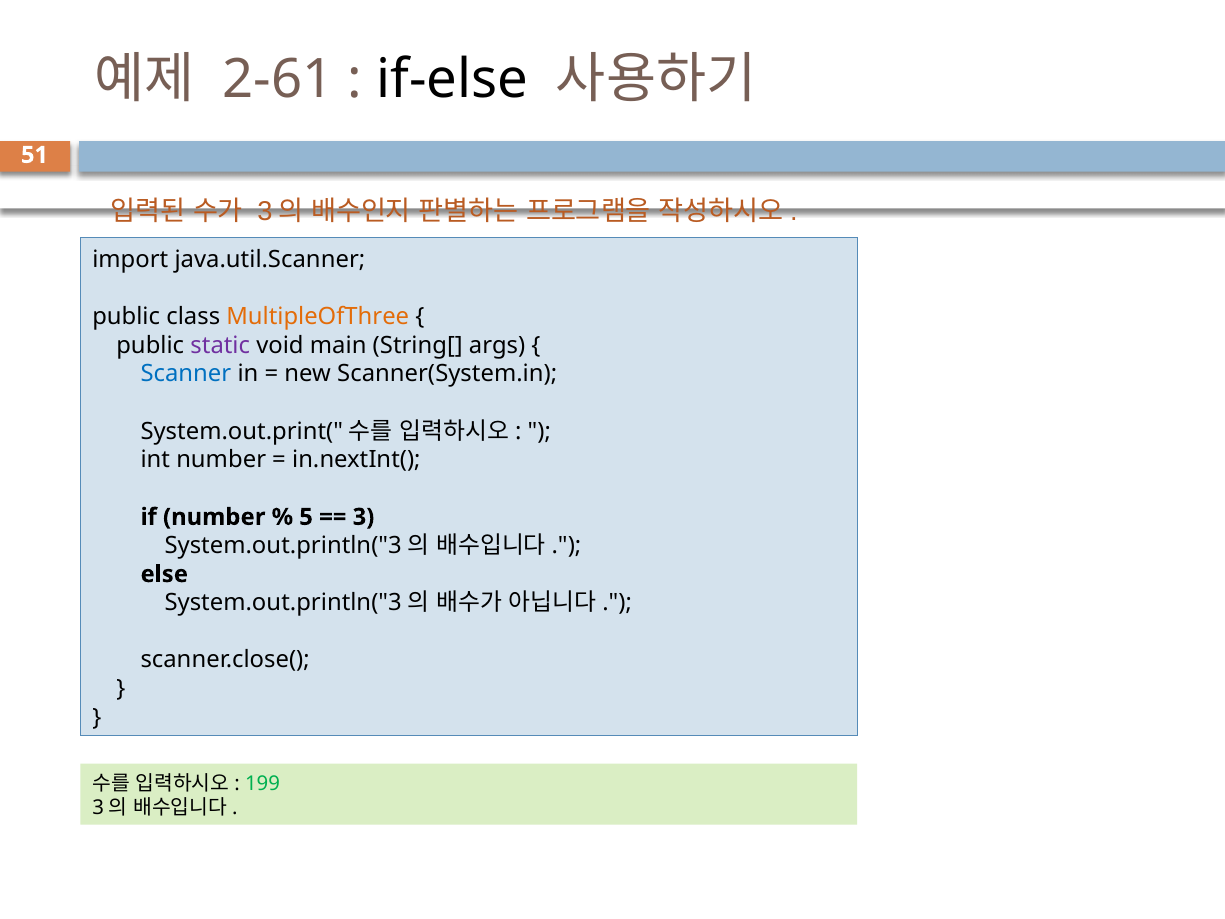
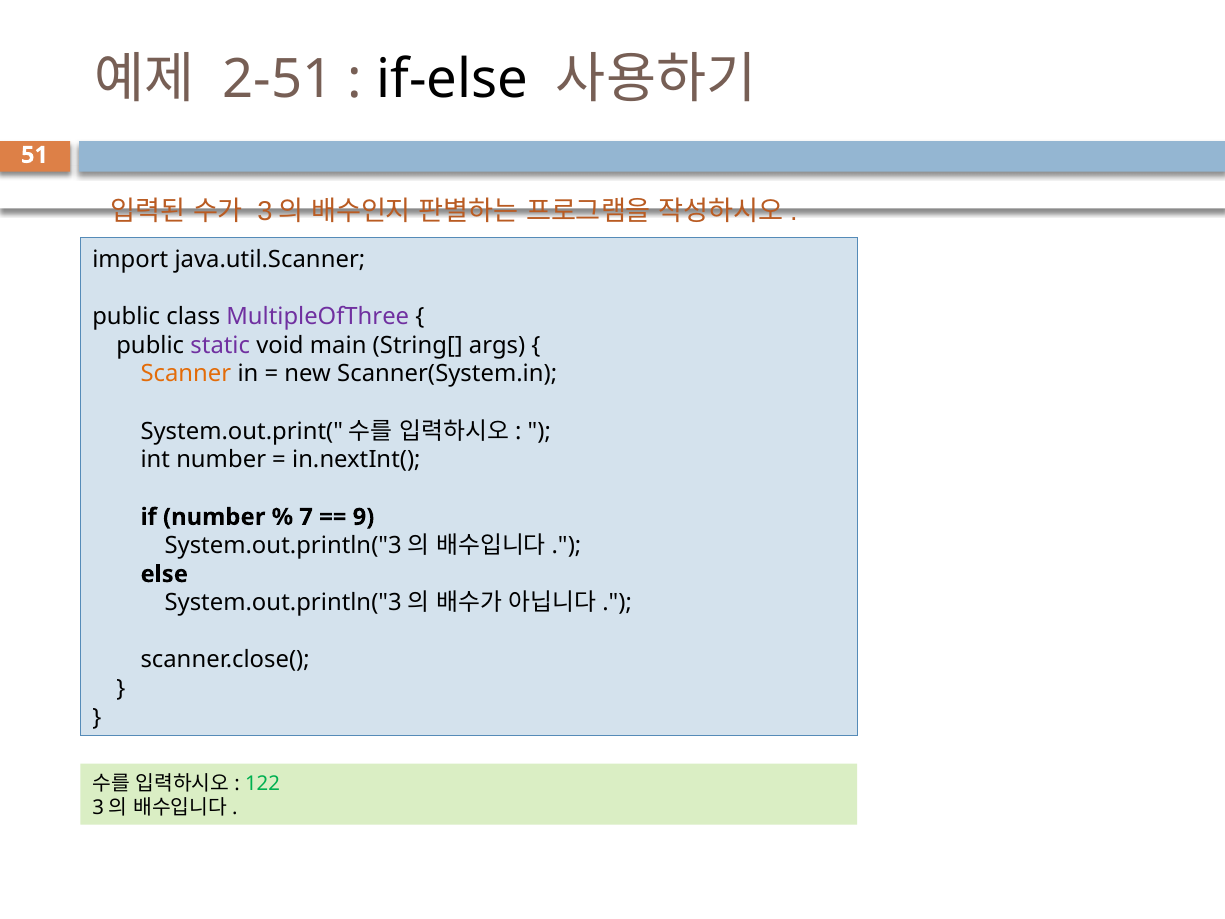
2-61: 2-61 -> 2-51
MultipleOfThree colour: orange -> purple
Scanner colour: blue -> orange
5: 5 -> 7
3: 3 -> 9
199: 199 -> 122
